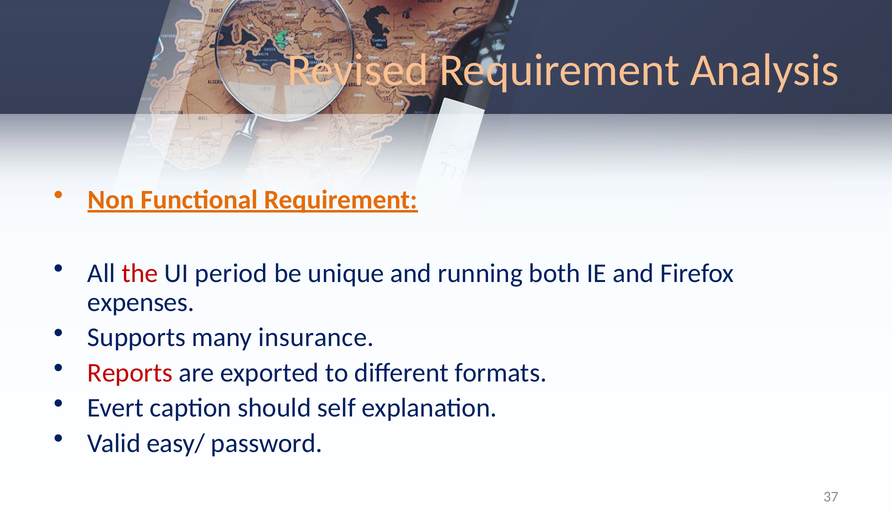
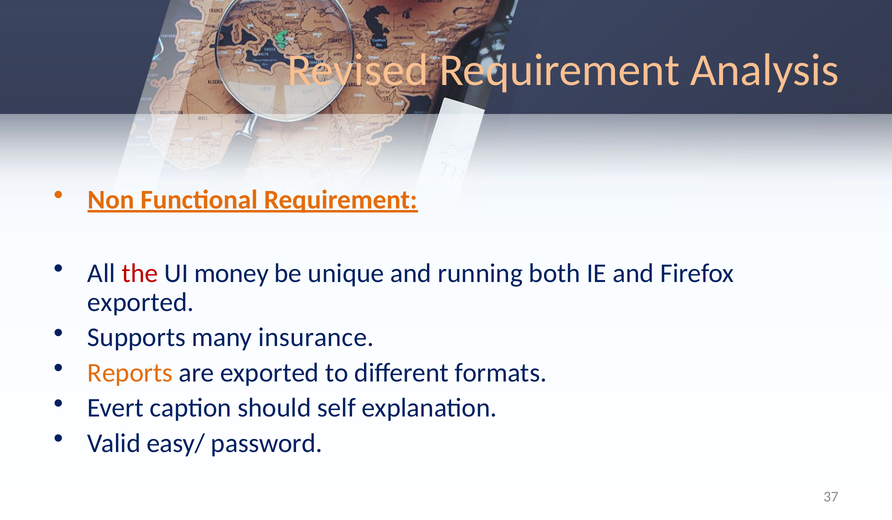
period: period -> money
expenses at (141, 302): expenses -> exported
Reports colour: red -> orange
